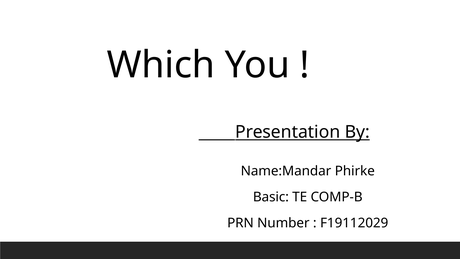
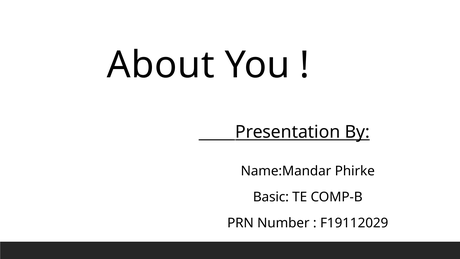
Which: Which -> About
